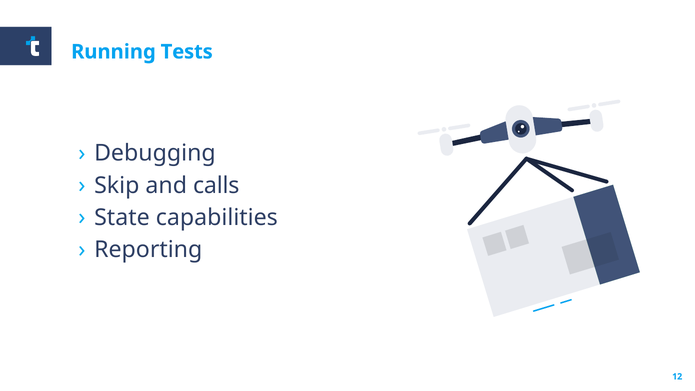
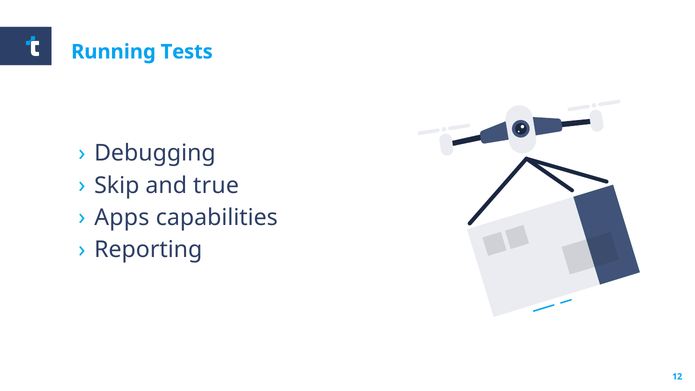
calls: calls -> true
State: State -> Apps
